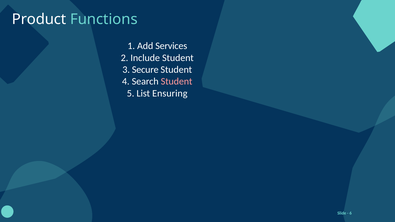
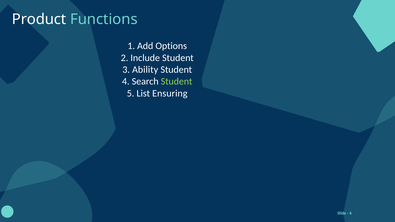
Services: Services -> Options
Secure: Secure -> Ability
Student at (177, 82) colour: pink -> light green
